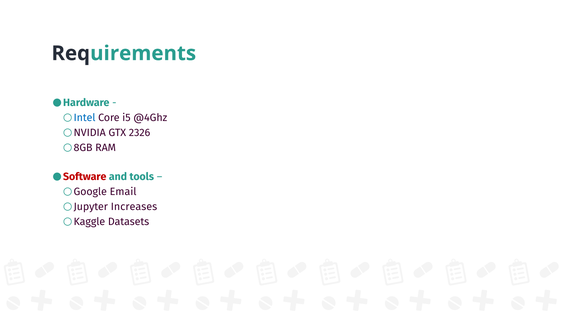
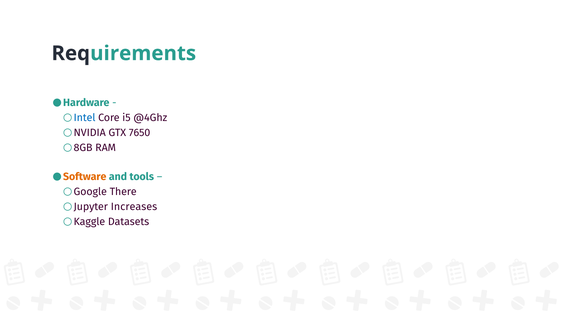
2326: 2326 -> 7650
Software colour: red -> orange
Email: Email -> There
